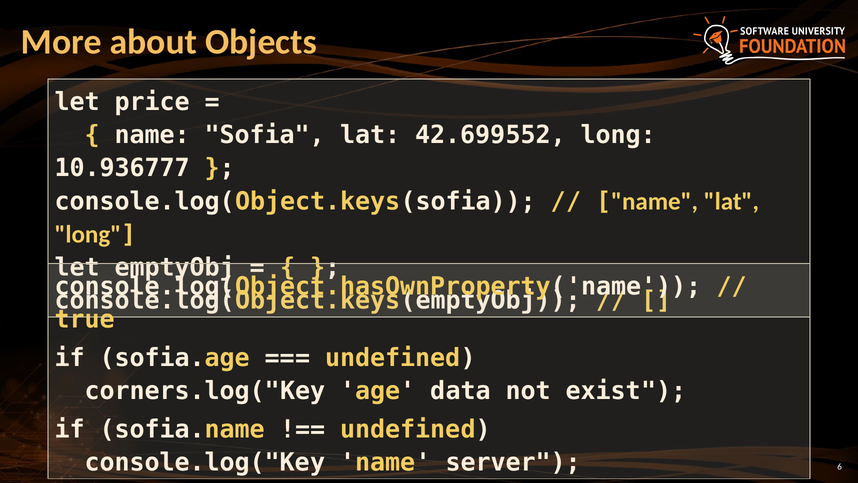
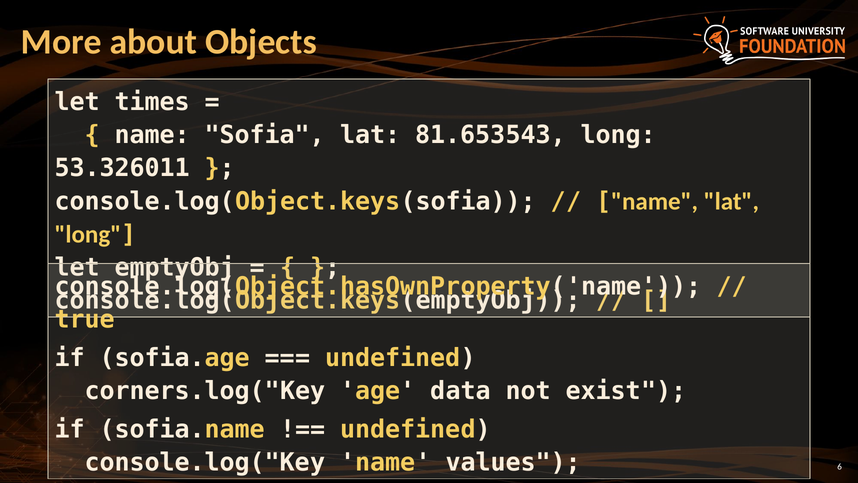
price: price -> times
42.699552: 42.699552 -> 81.653543
10.936777: 10.936777 -> 53.326011
server: server -> values
